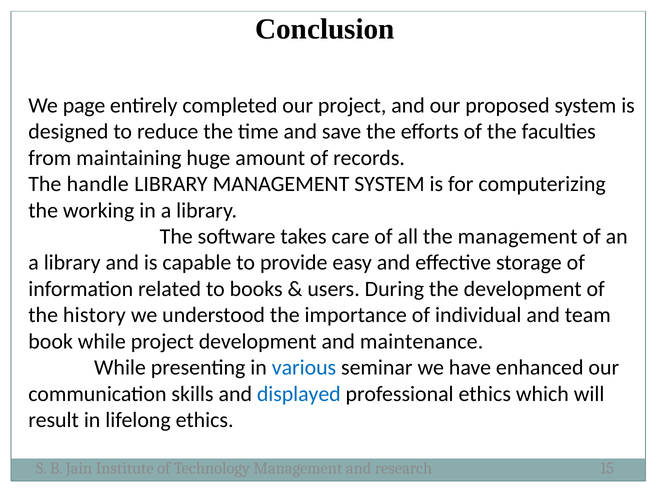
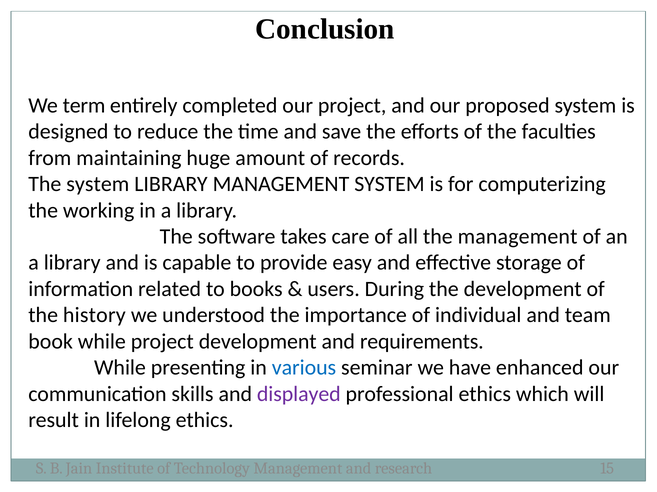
page: page -> term
The handle: handle -> system
maintenance: maintenance -> requirements
displayed colour: blue -> purple
